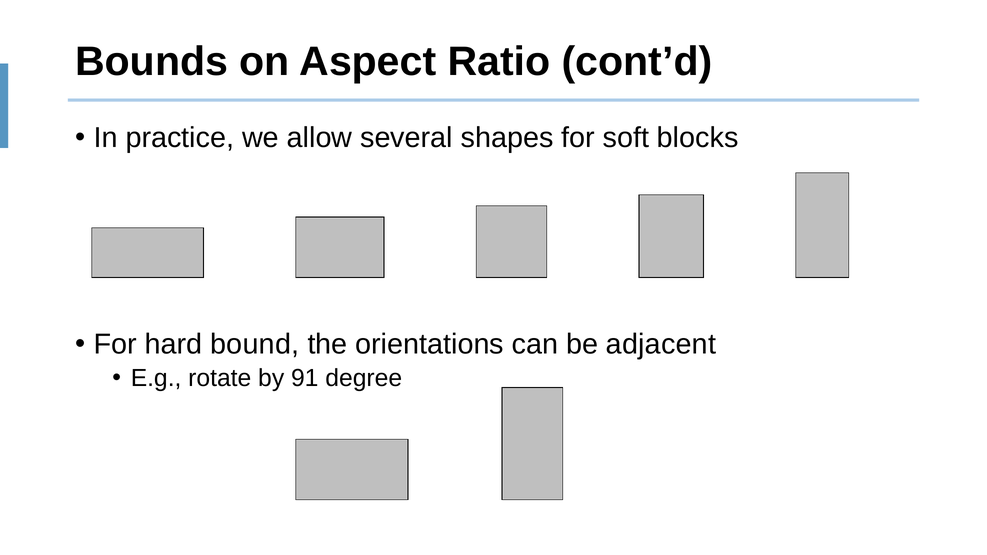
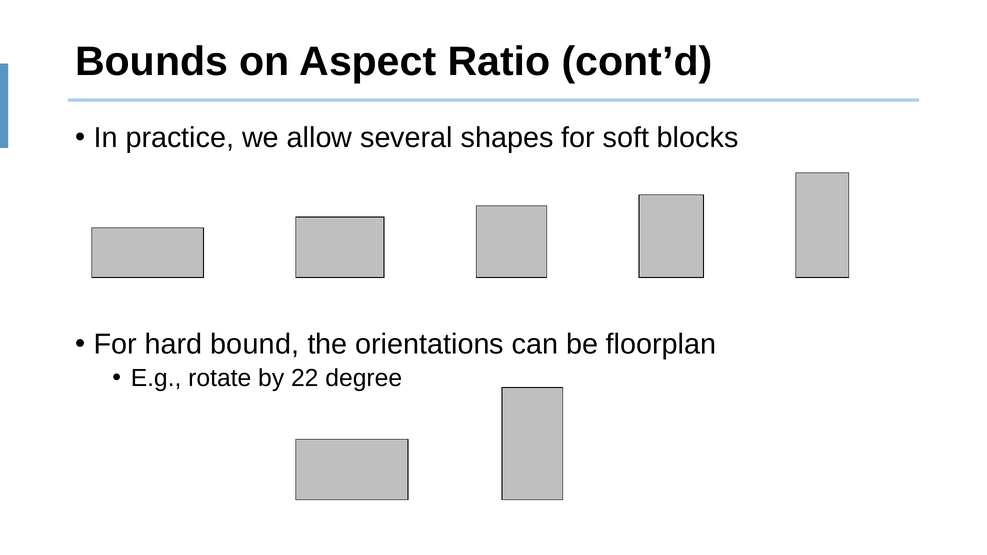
adjacent: adjacent -> floorplan
91: 91 -> 22
